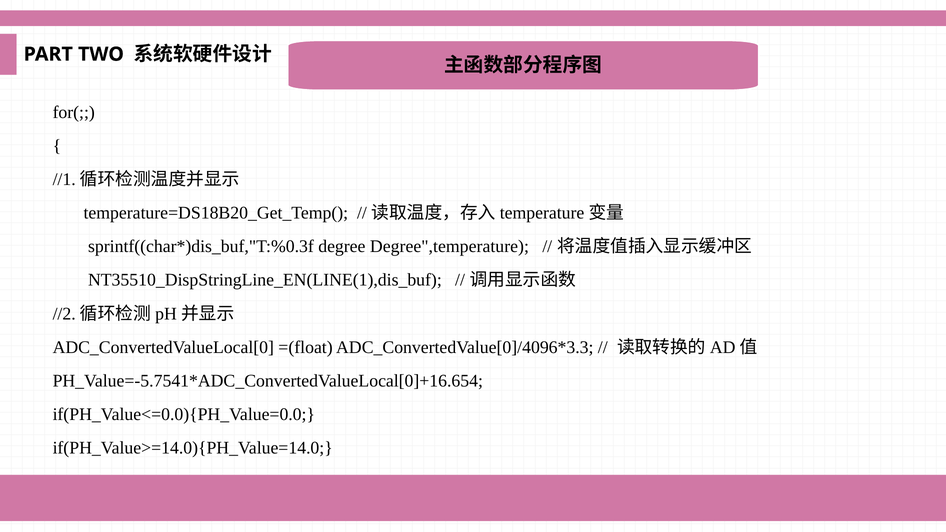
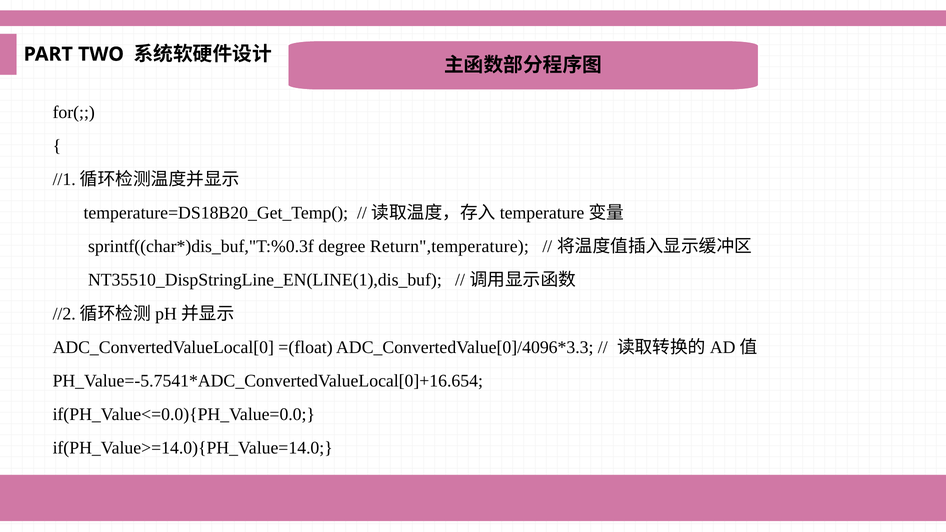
Degree",temperature: Degree",temperature -> Return",temperature
